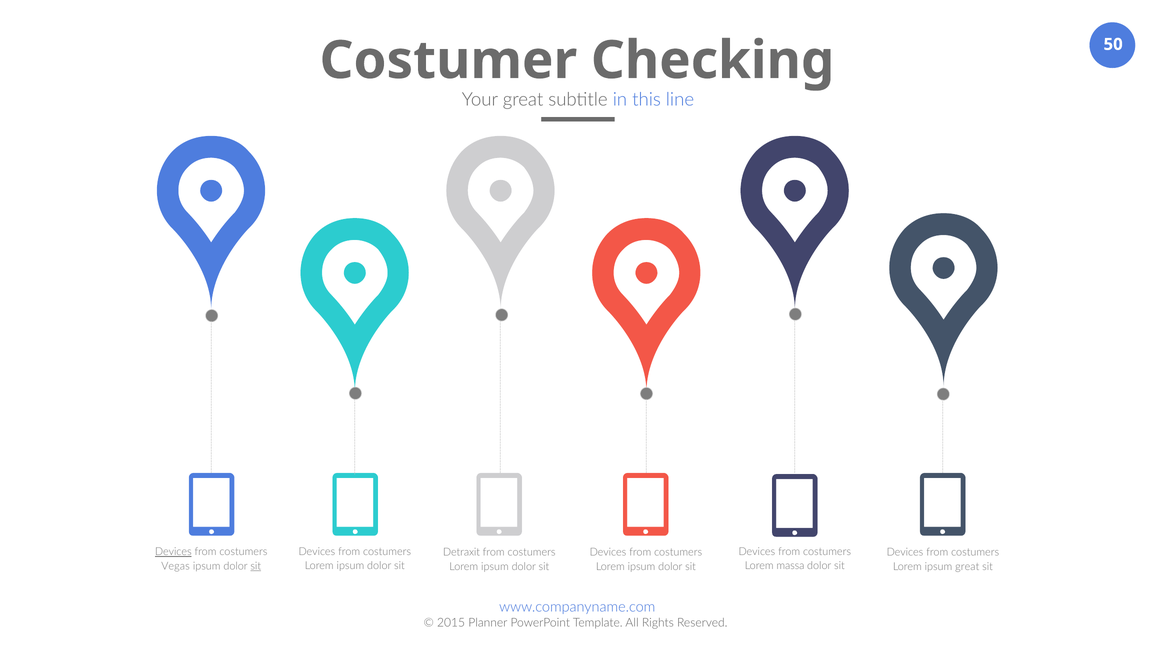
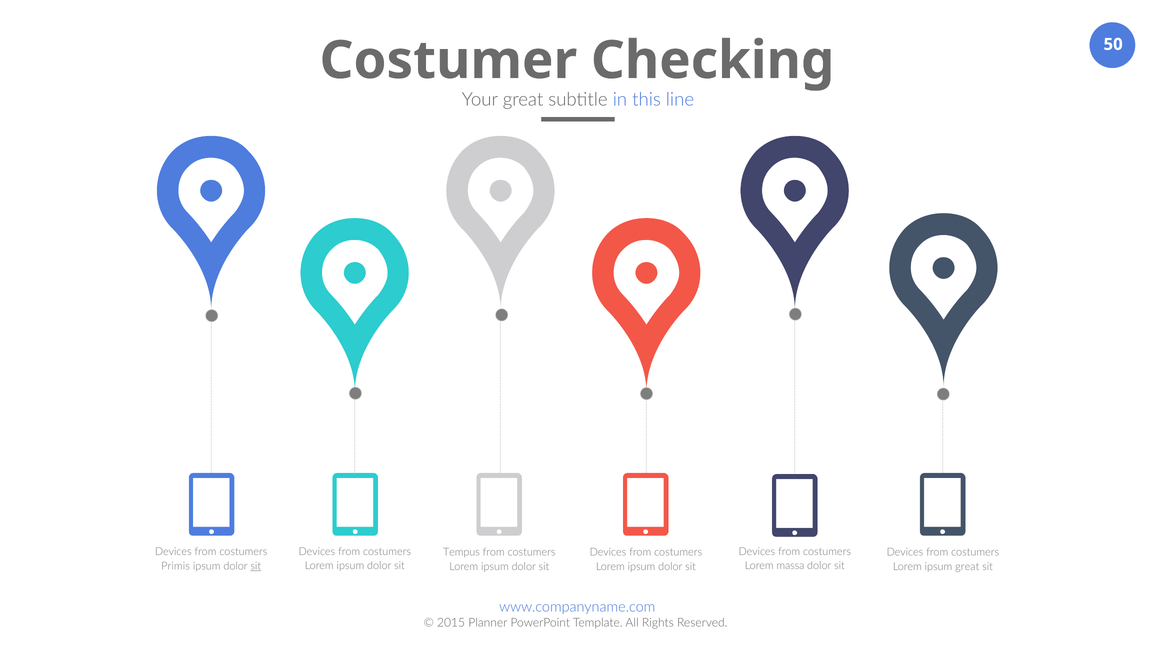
Devices at (173, 551) underline: present -> none
Detraxit: Detraxit -> Tempus
Vegas: Vegas -> Primis
